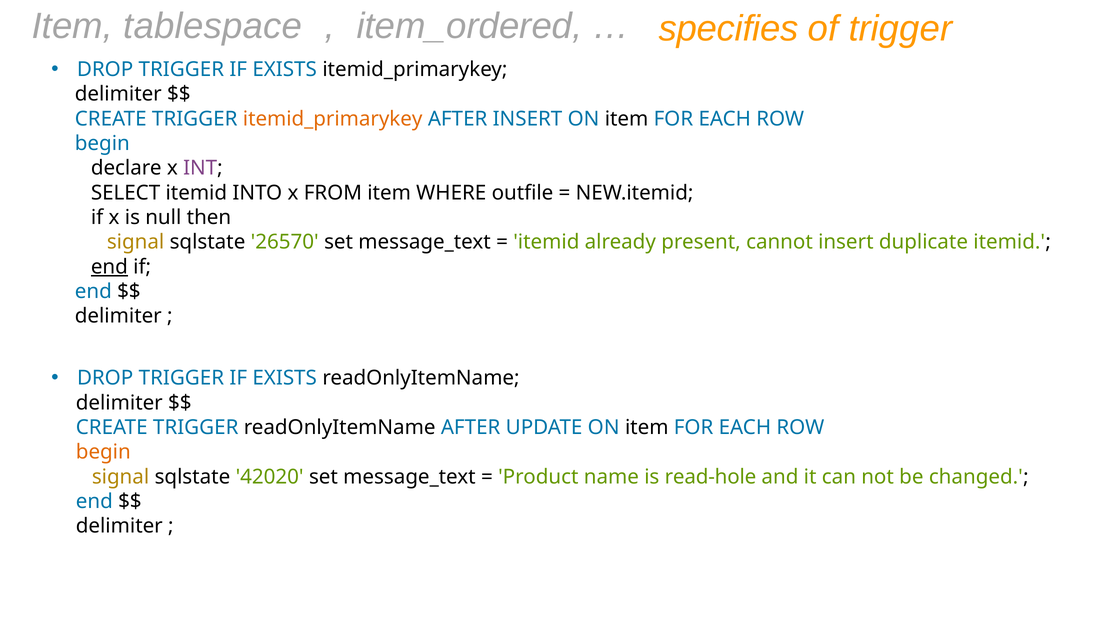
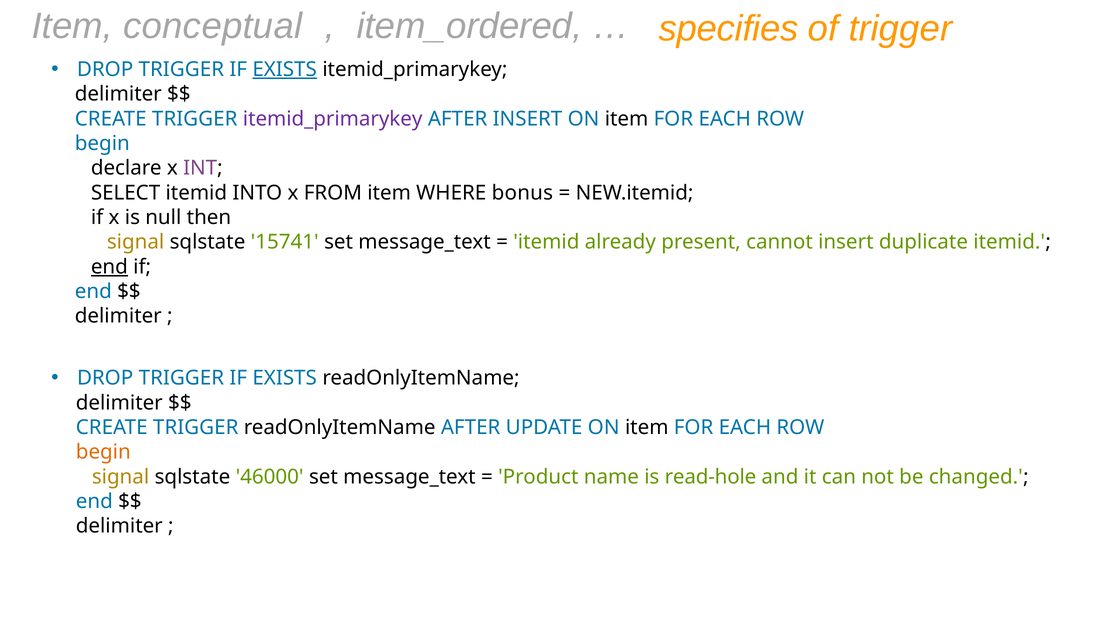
tablespace: tablespace -> conceptual
EXISTS at (285, 69) underline: none -> present
itemid_primarykey at (333, 119) colour: orange -> purple
outfile: outfile -> bonus
26570: 26570 -> 15741
42020: 42020 -> 46000
